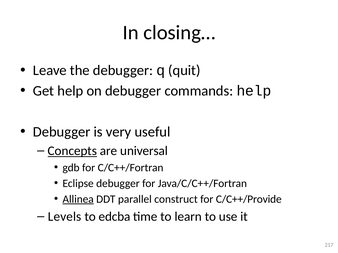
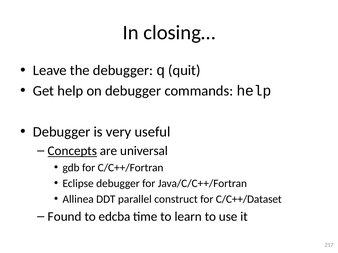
Allinea underline: present -> none
C/C++/Provide: C/C++/Provide -> C/C++/Dataset
Levels: Levels -> Found
